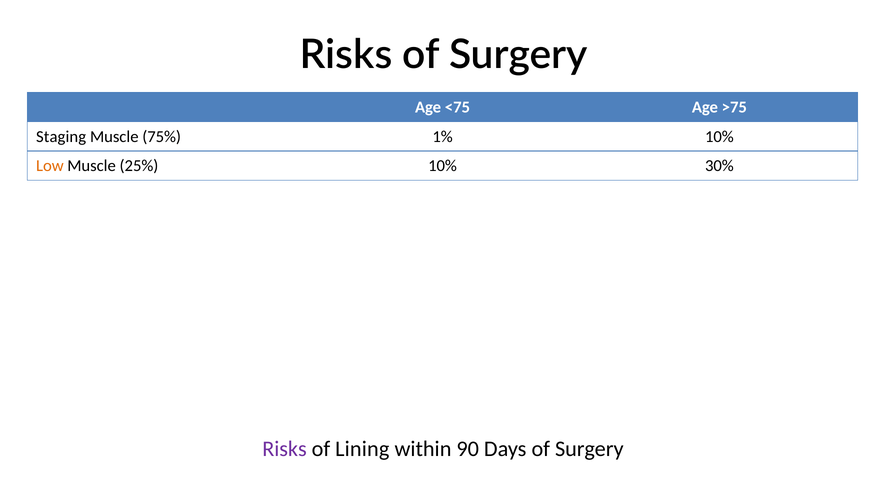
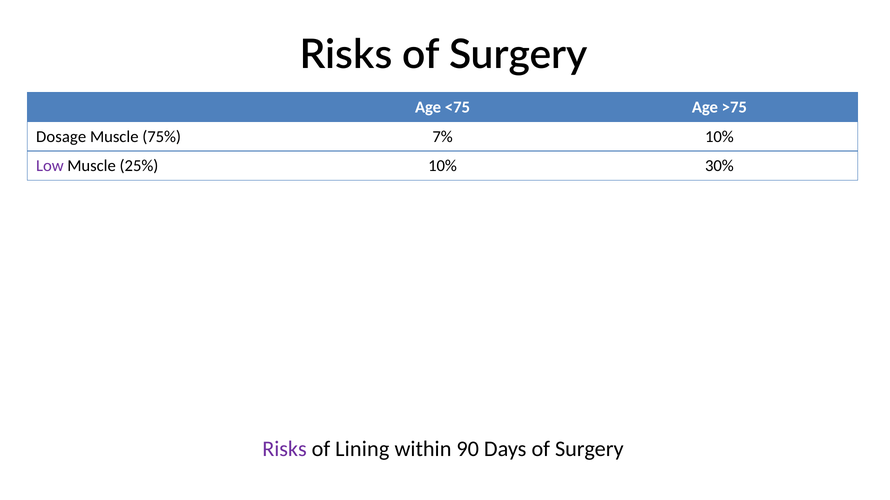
Staging: Staging -> Dosage
1%: 1% -> 7%
Low colour: orange -> purple
